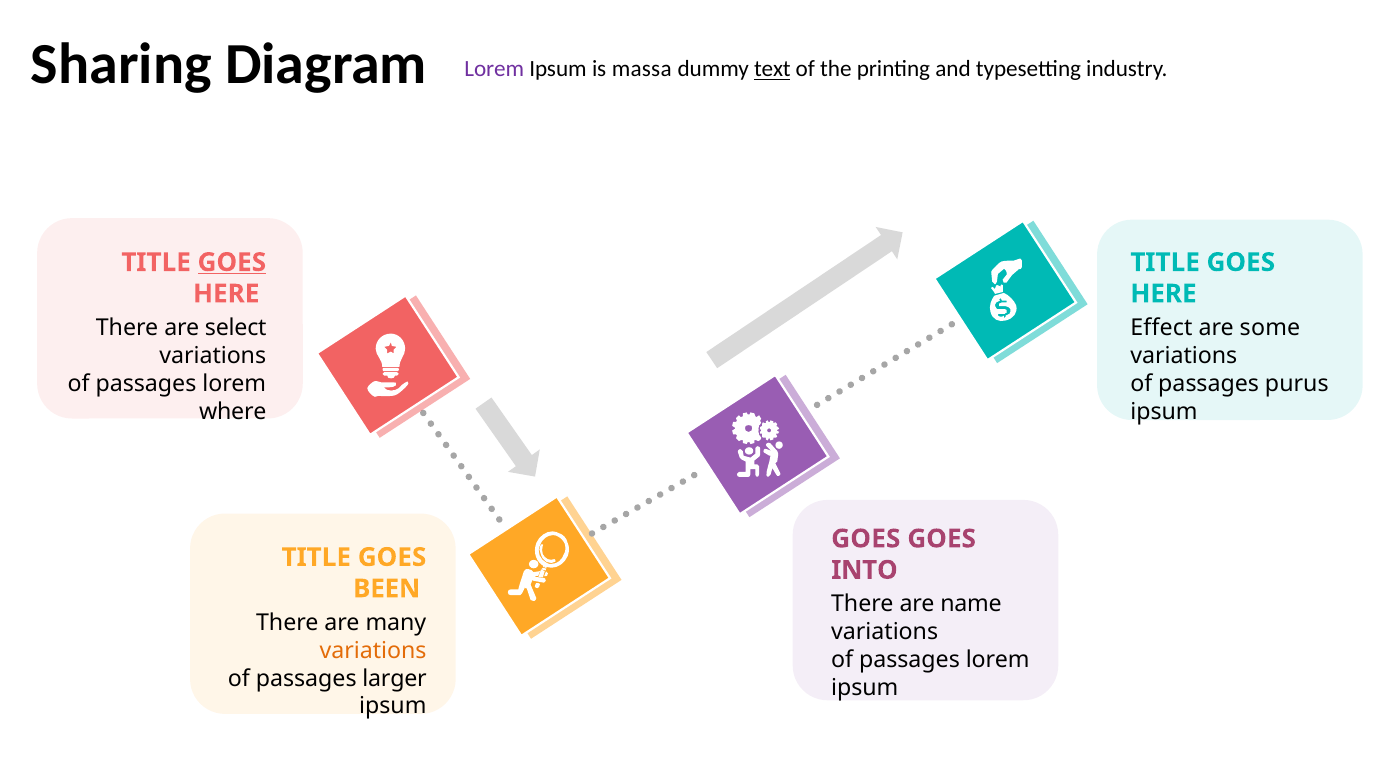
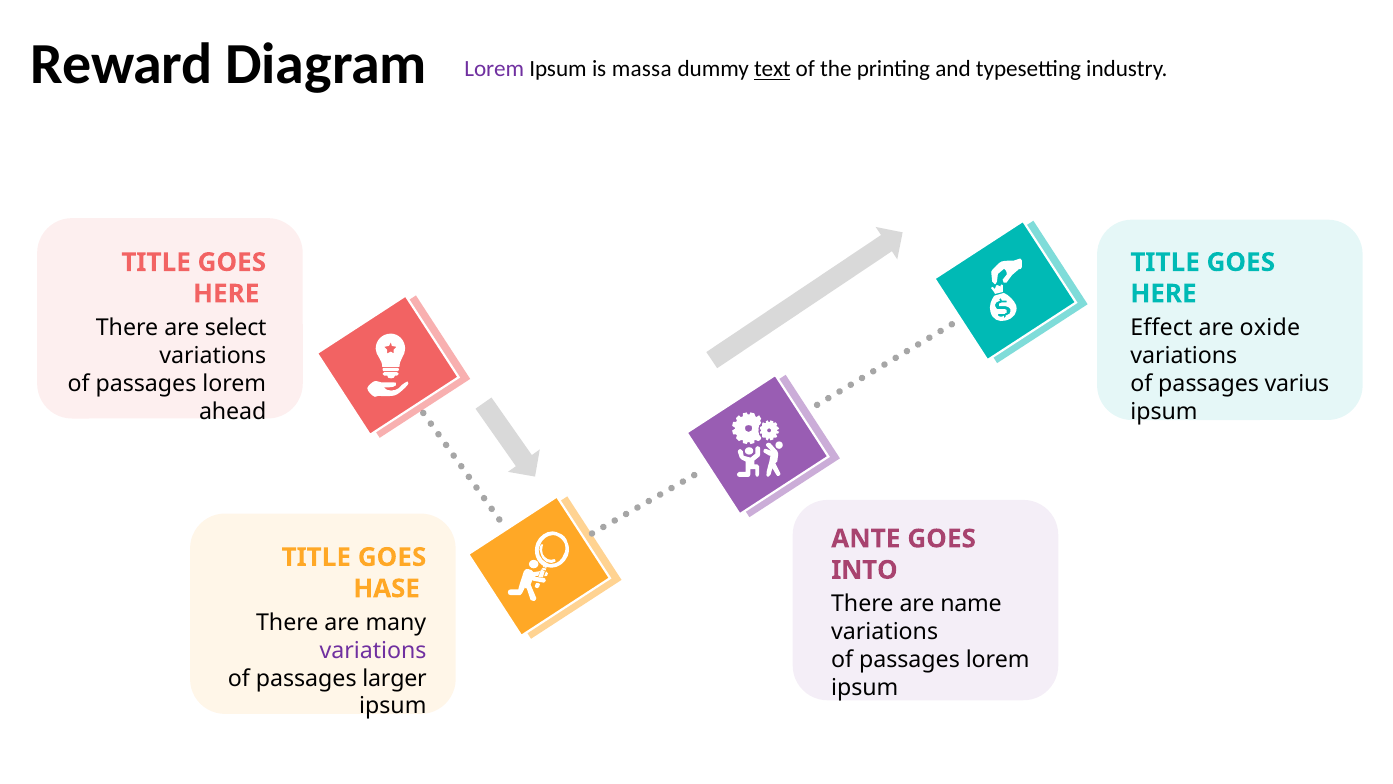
Sharing: Sharing -> Reward
GOES at (232, 262) underline: present -> none
some: some -> oxide
purus: purus -> varius
where: where -> ahead
GOES at (866, 538): GOES -> ANTE
BEEN: BEEN -> HASE
variations at (373, 650) colour: orange -> purple
